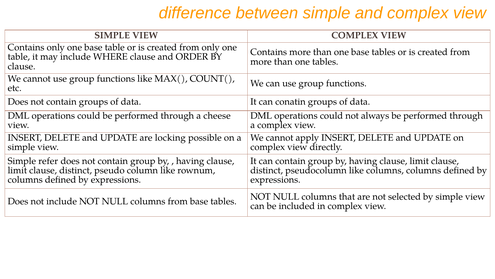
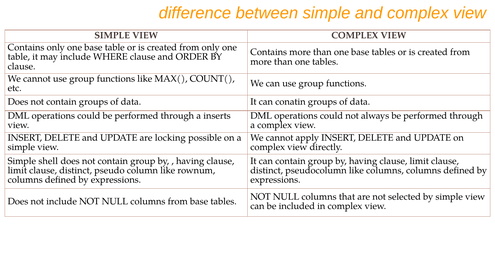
cheese: cheese -> inserts
refer: refer -> shell
